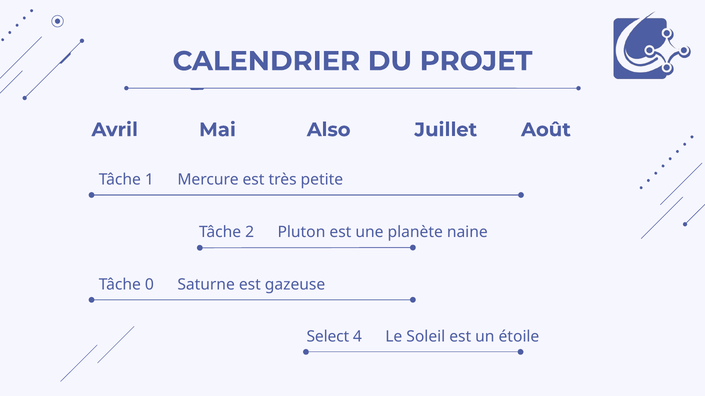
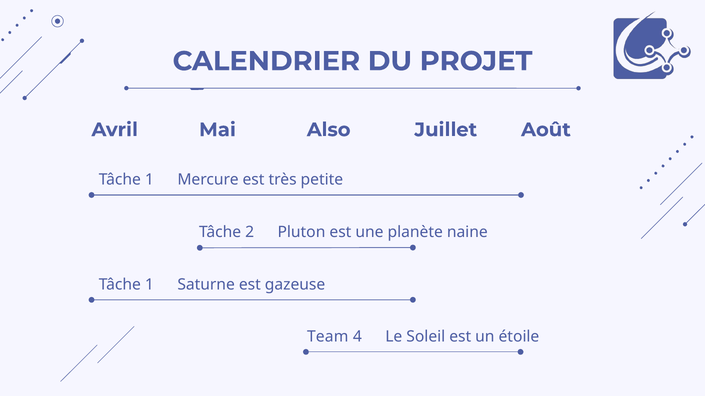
0 at (149, 285): 0 -> 1
Select: Select -> Team
